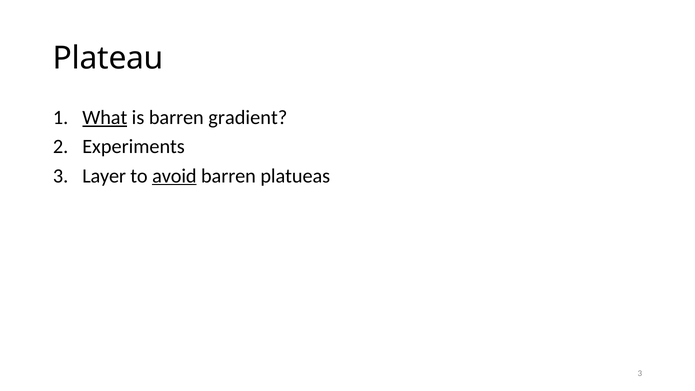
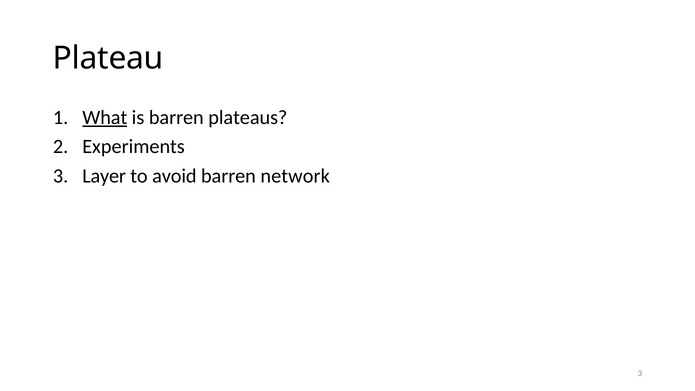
gradient: gradient -> plateaus
avoid underline: present -> none
platueas: platueas -> network
